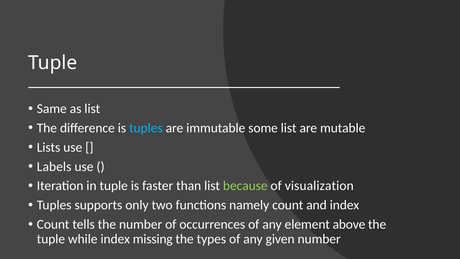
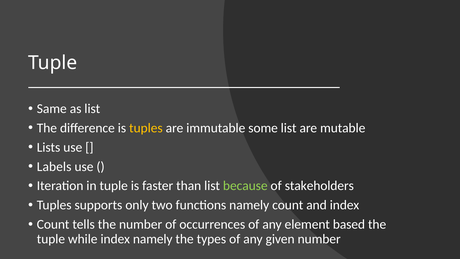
tuples at (146, 128) colour: light blue -> yellow
visualization: visualization -> stakeholders
above: above -> based
index missing: missing -> namely
